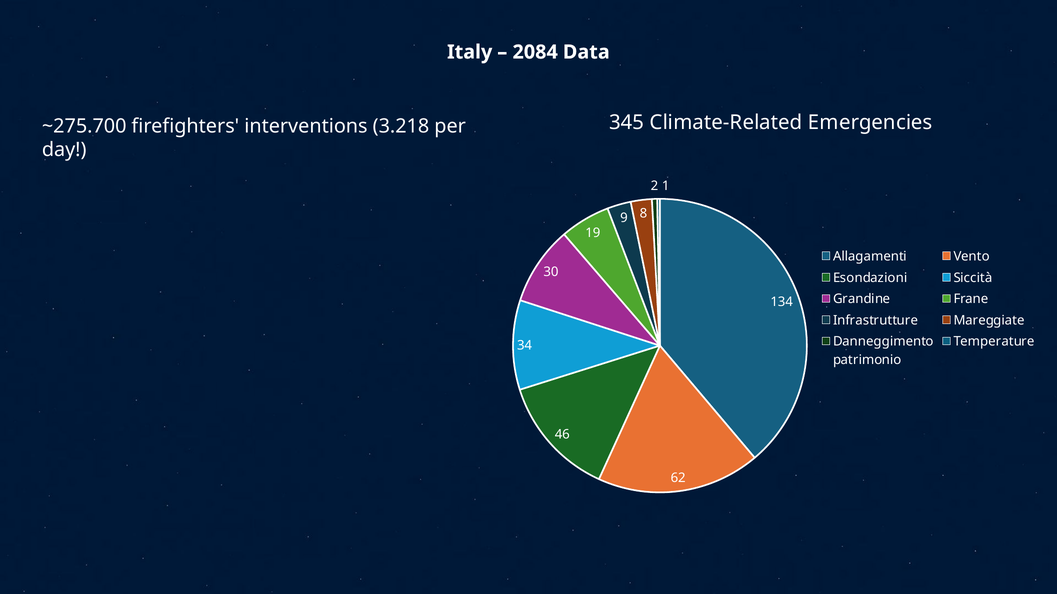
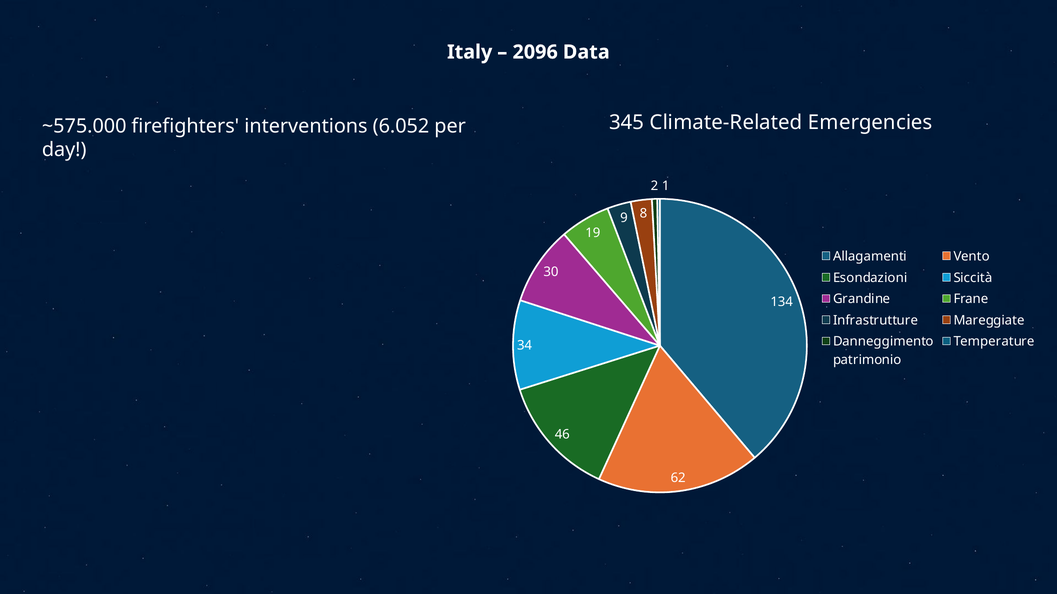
2084: 2084 -> 2096
~275.700: ~275.700 -> ~575.000
3.218: 3.218 -> 6.052
